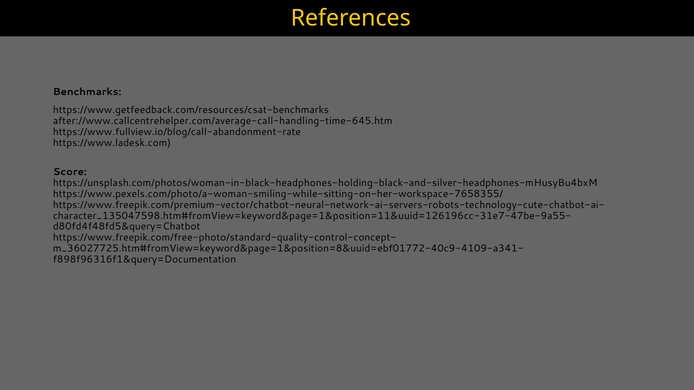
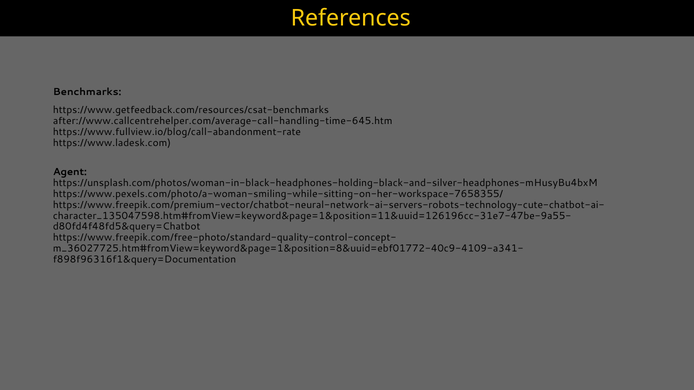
Score: Score -> Agent
